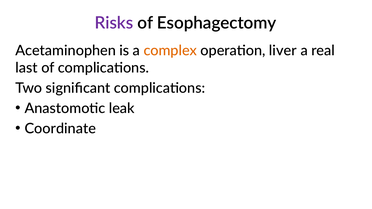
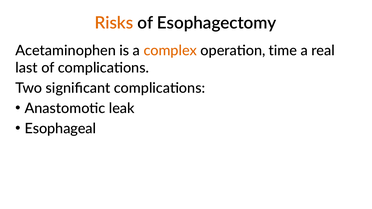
Risks colour: purple -> orange
liver: liver -> time
Coordinate: Coordinate -> Esophageal
